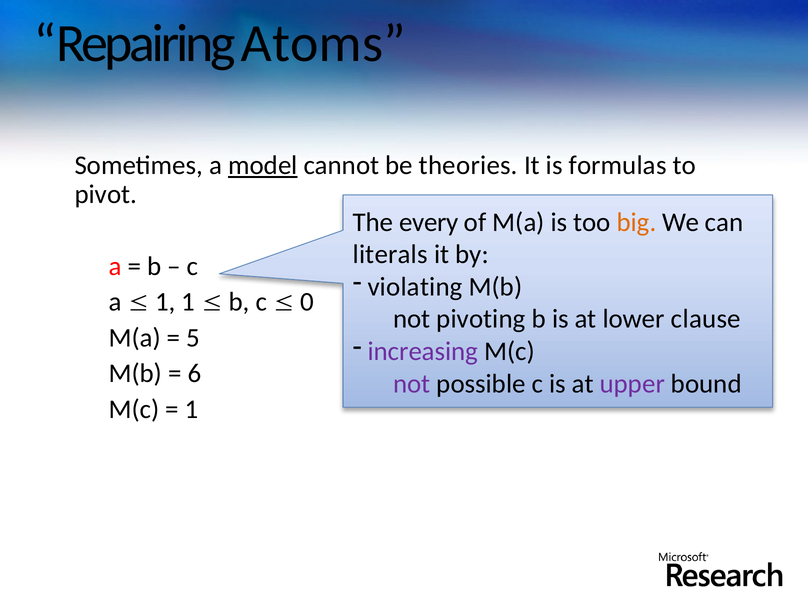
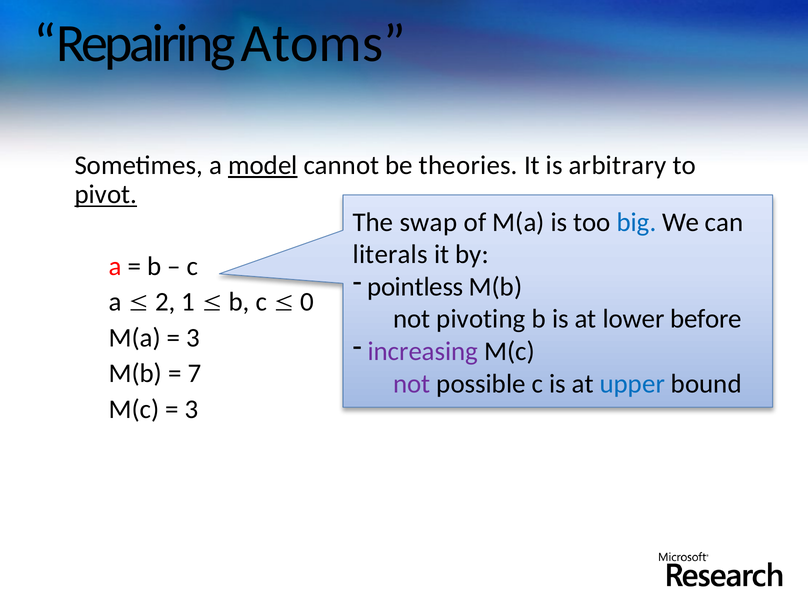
formulas: formulas -> arbitrary
pivot underline: none -> present
every: every -> swap
big colour: orange -> blue
violating: violating -> pointless
1 at (165, 302): 1 -> 2
clause: clause -> before
5 at (193, 338): 5 -> 3
6: 6 -> 7
upper colour: purple -> blue
1 at (192, 409): 1 -> 3
